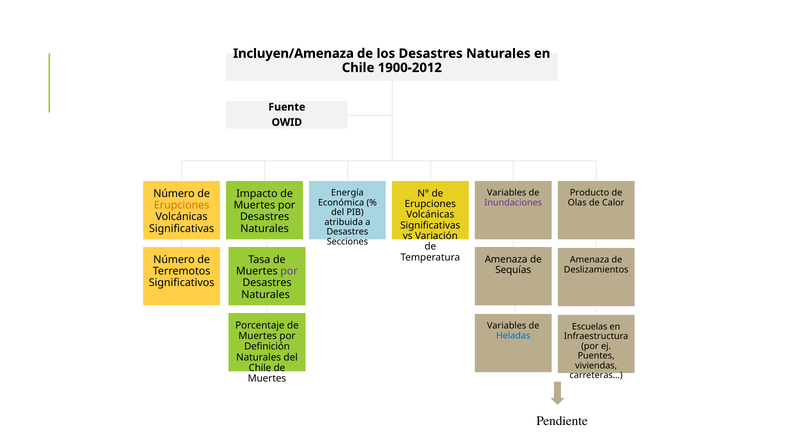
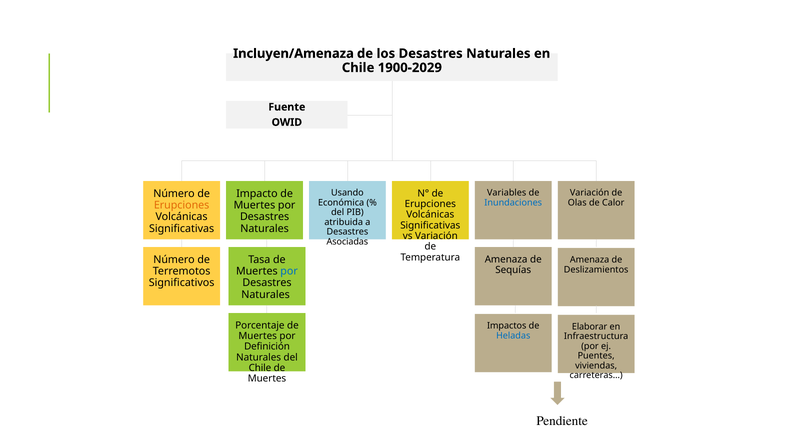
1900-2012: 1900-2012 -> 1900-2029
Energía: Energía -> Usando
Producto at (590, 193): Producto -> Variación
Inundaciones colour: purple -> blue
Secciones: Secciones -> Asociadas
por at (289, 271) colour: purple -> blue
Variables at (507, 326): Variables -> Impactos
Escuelas: Escuelas -> Elaborar
